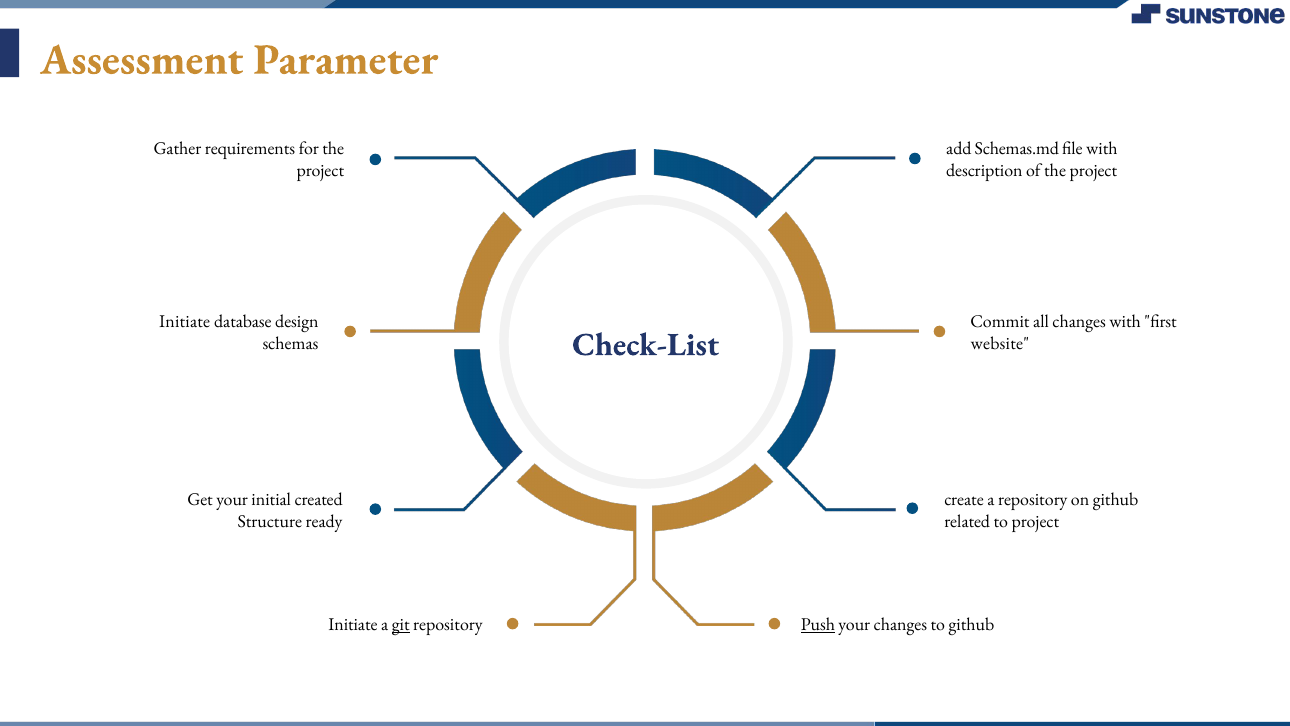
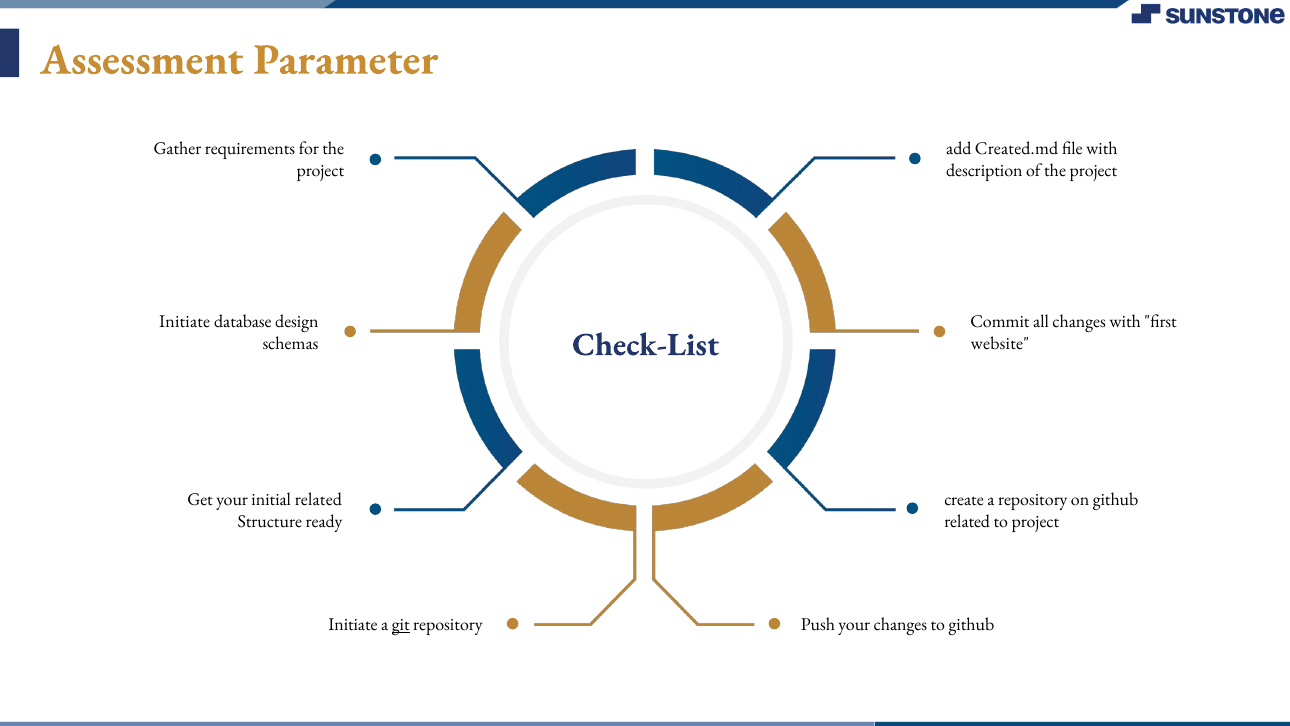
Schemas.md: Schemas.md -> Created.md
initial created: created -> related
Push underline: present -> none
